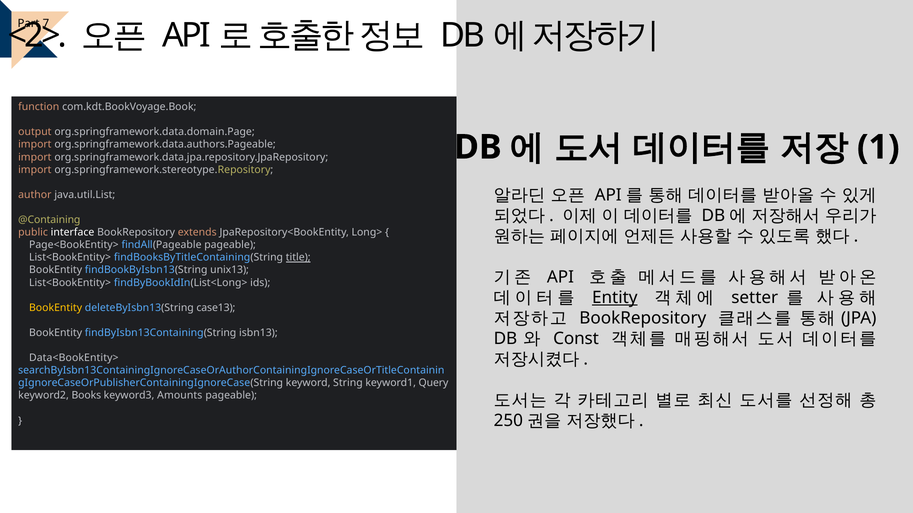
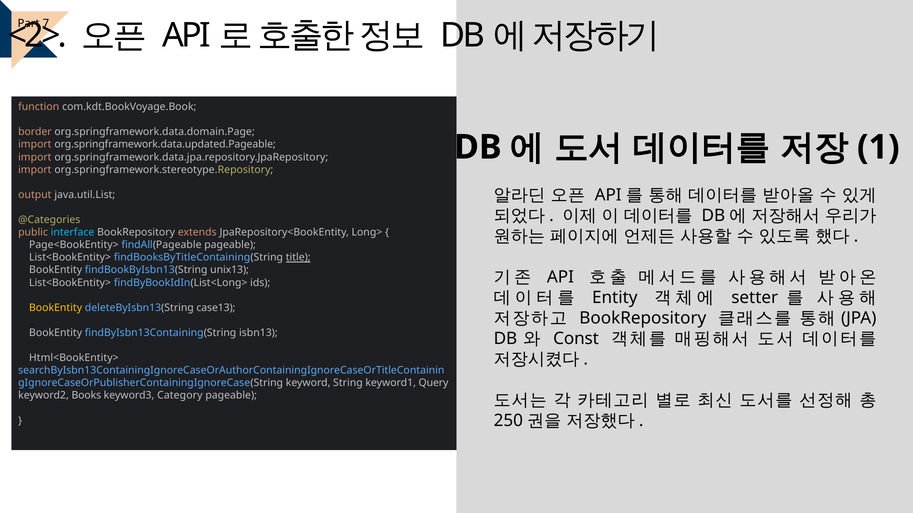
output: output -> border
org.springframework.data.authors.Pageable: org.springframework.data.authors.Pageable -> org.springframework.data.updated.Pageable
author: author -> output
@Containing: @Containing -> @Categories
interface colour: white -> light blue
Entity underline: present -> none
Data<BookEntity>: Data<BookEntity> -> Html<BookEntity>
Amounts: Amounts -> Category
